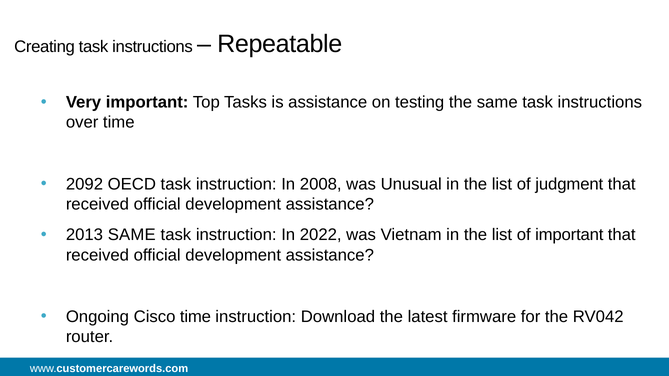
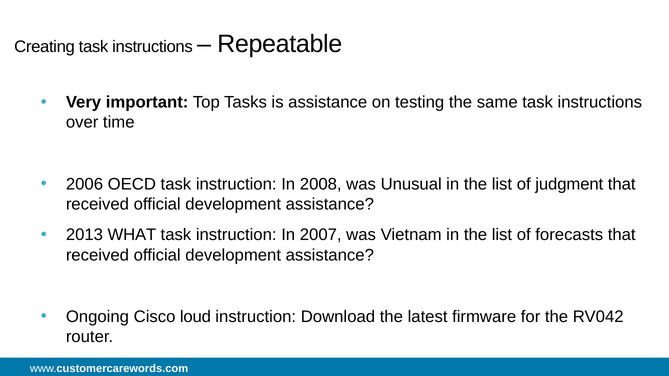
2092: 2092 -> 2006
2013 SAME: SAME -> WHAT
2022: 2022 -> 2007
of important: important -> forecasts
Cisco time: time -> loud
